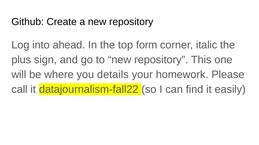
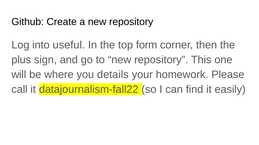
ahead: ahead -> useful
italic: italic -> then
